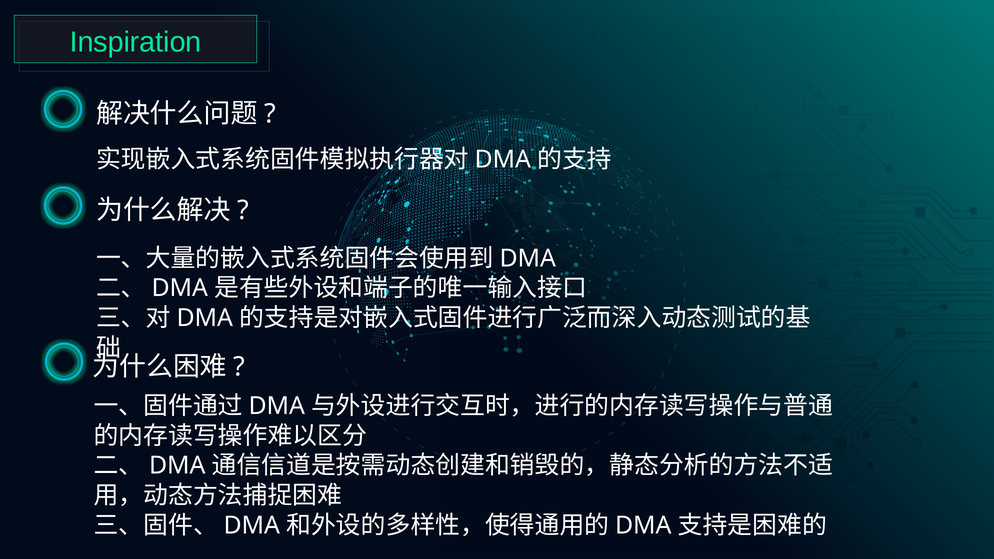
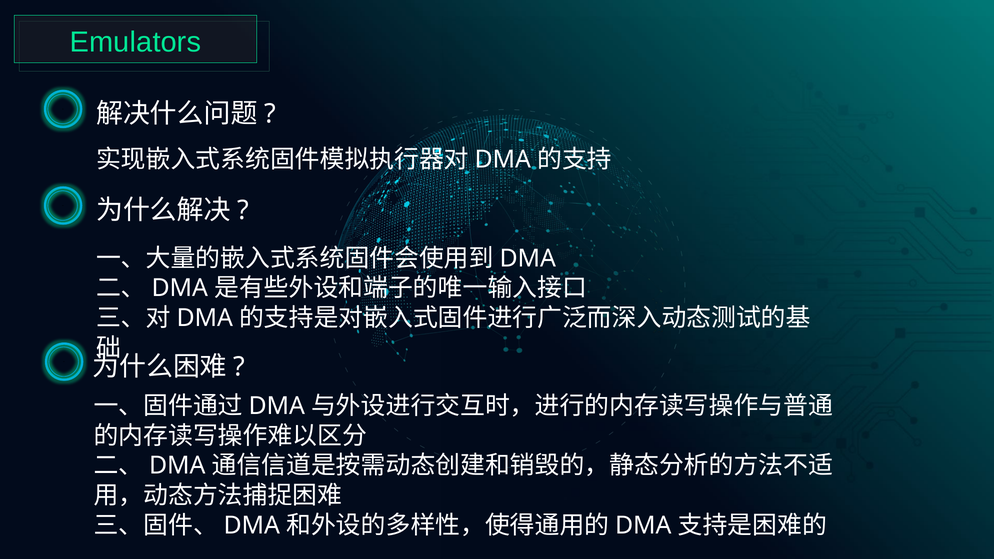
Inspiration: Inspiration -> Emulators
